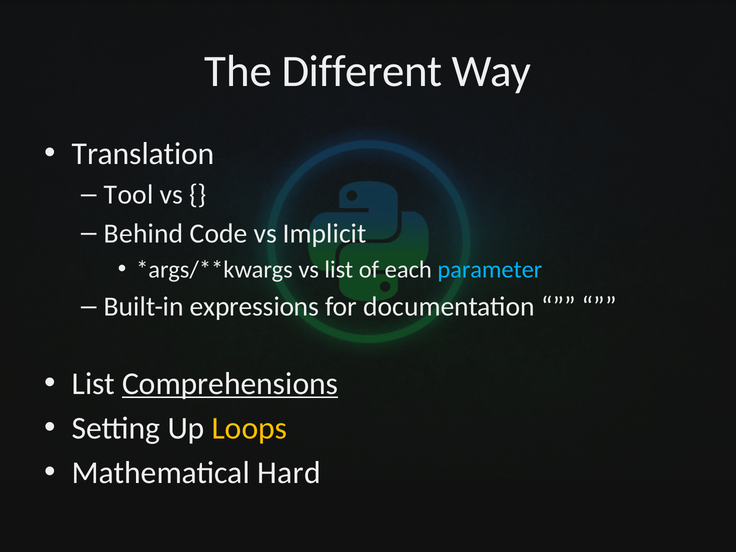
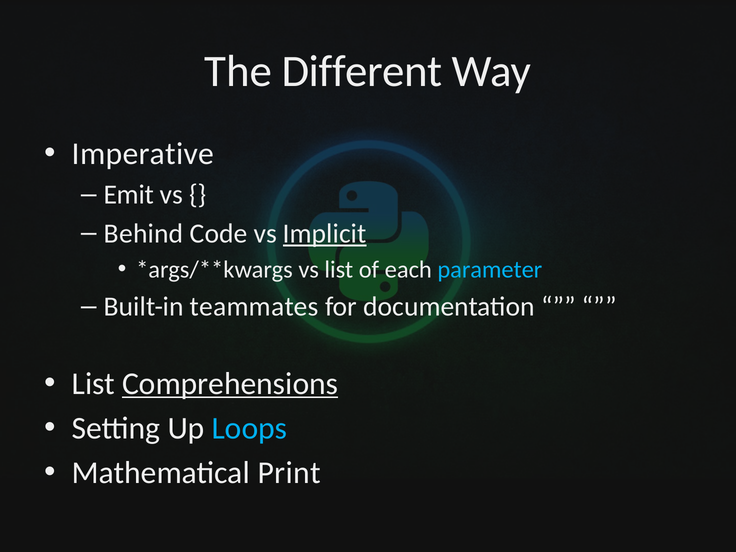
Translation: Translation -> Imperative
Tool: Tool -> Emit
Implicit underline: none -> present
expressions: expressions -> teammates
Loops colour: yellow -> light blue
Hard: Hard -> Print
